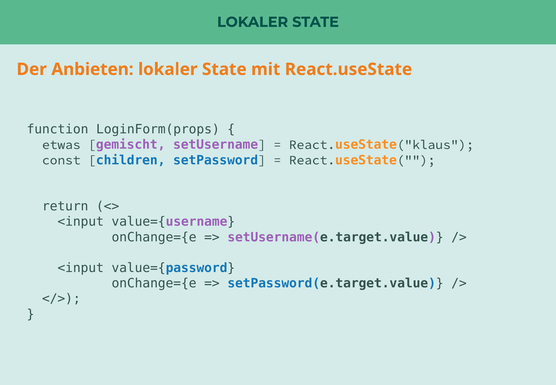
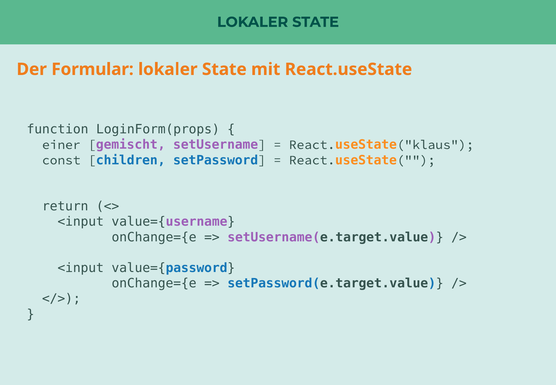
Anbieten: Anbieten -> Formular
etwas: etwas -> einer
